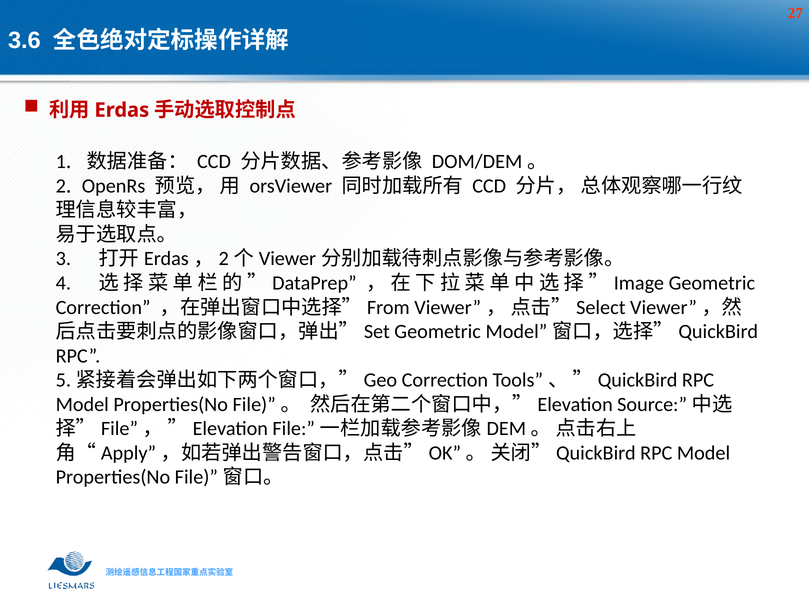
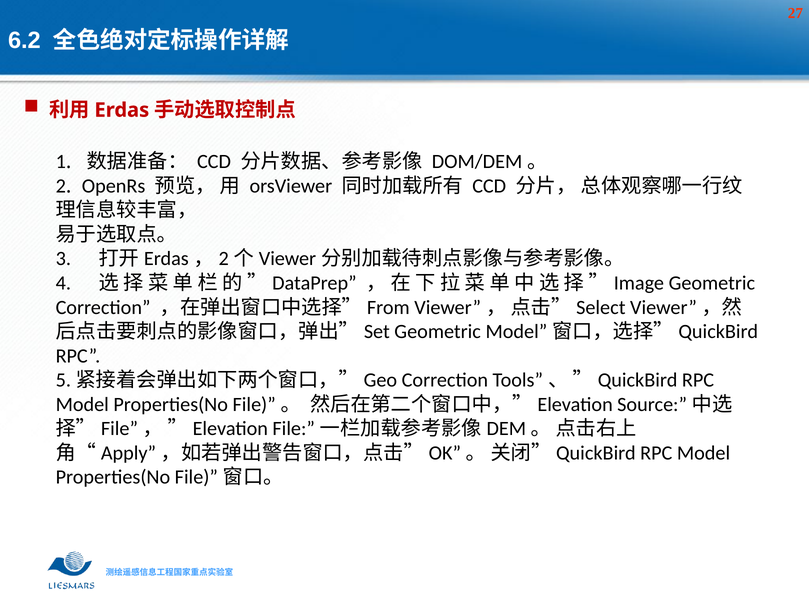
3.6: 3.6 -> 6.2
